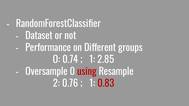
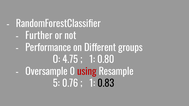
Dataset: Dataset -> Further
0.74: 0.74 -> 4.75
2.85: 2.85 -> 0.80
2: 2 -> 5
0.83 colour: red -> black
